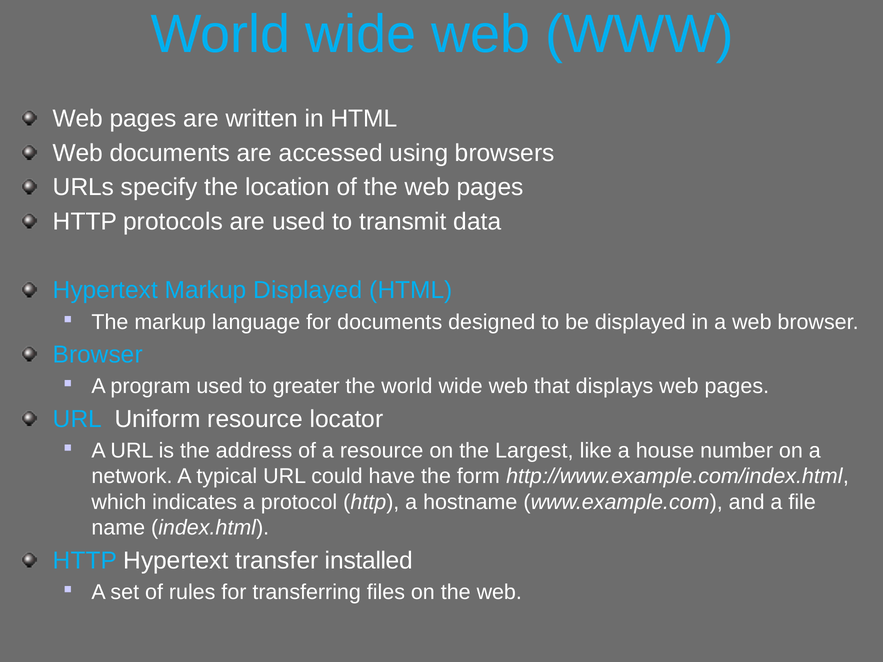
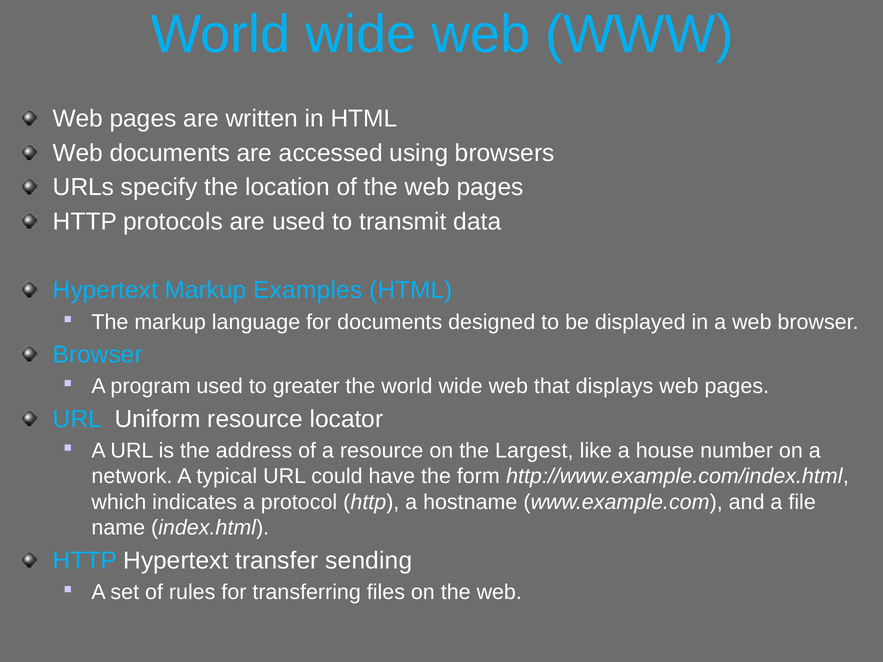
Markup Displayed: Displayed -> Examples
installed: installed -> sending
